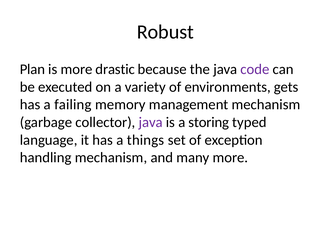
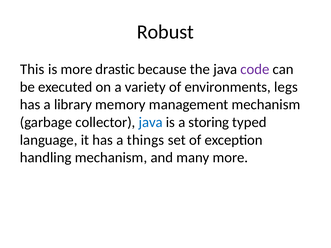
Plan: Plan -> This
gets: gets -> legs
failing: failing -> library
java at (151, 122) colour: purple -> blue
